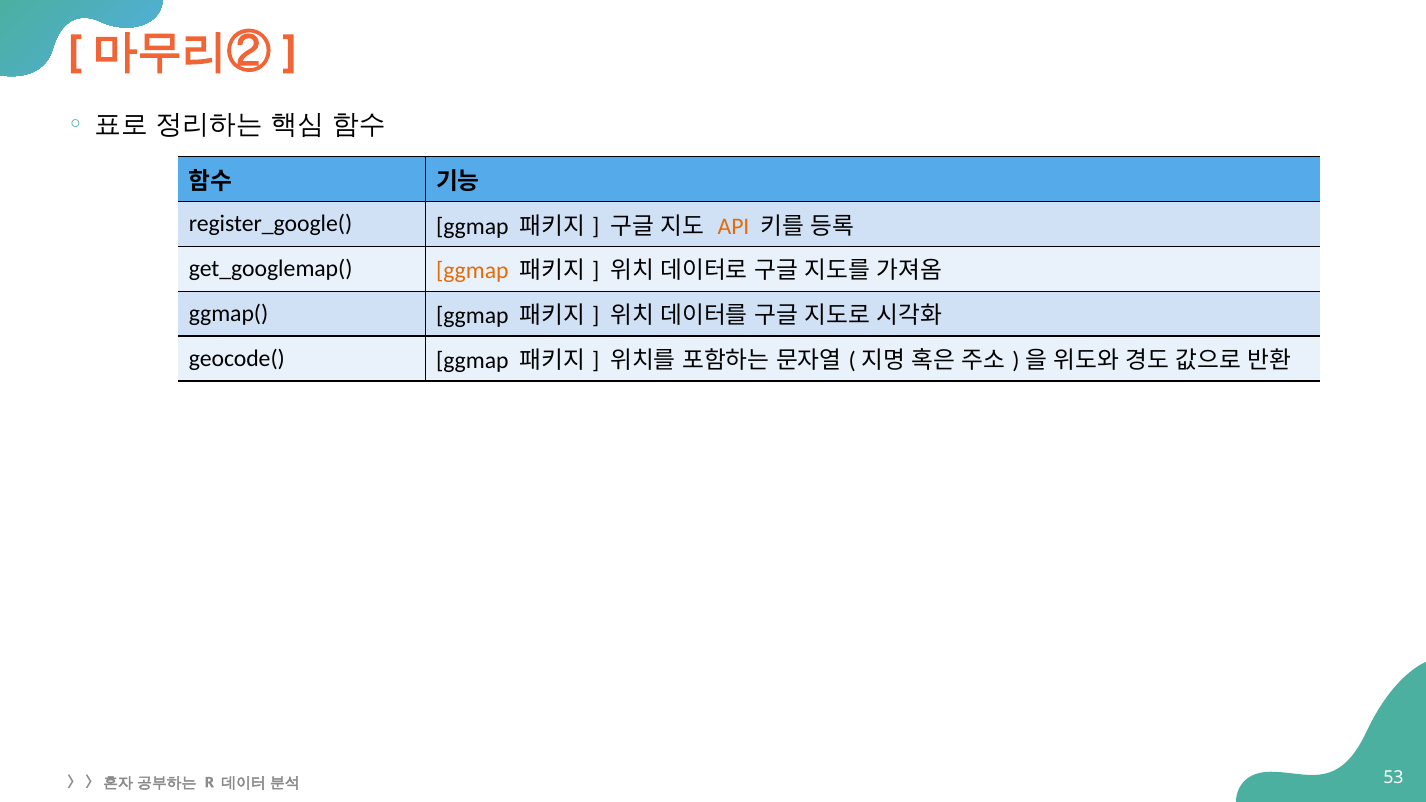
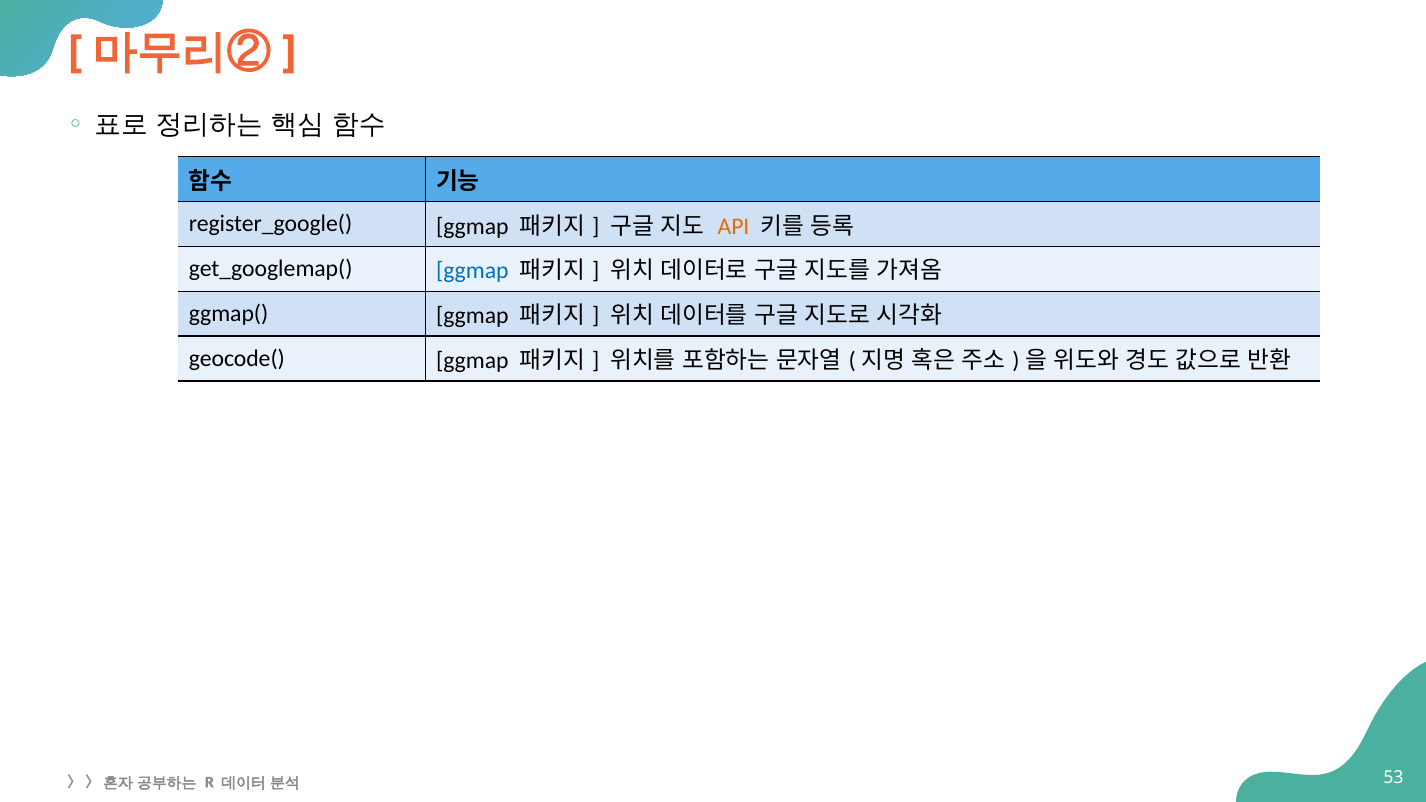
ggmap at (472, 271) colour: orange -> blue
